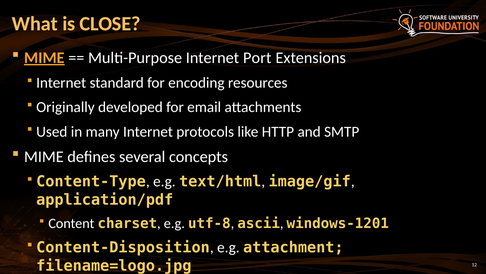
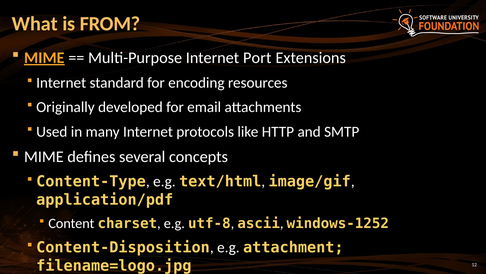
CLOSE: CLOSE -> FROM
windows-1201: windows-1201 -> windows-1252
